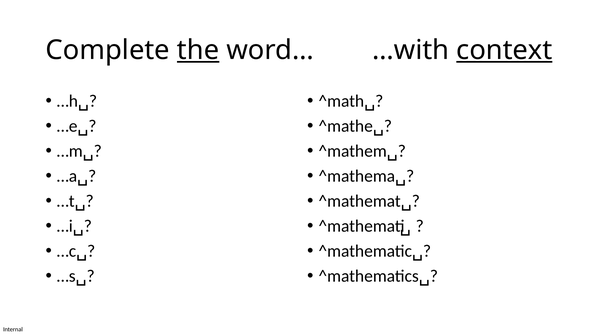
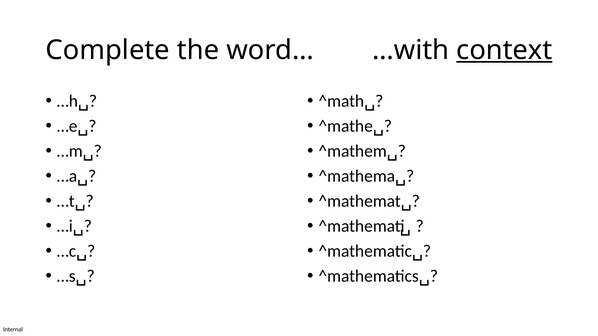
the underline: present -> none
